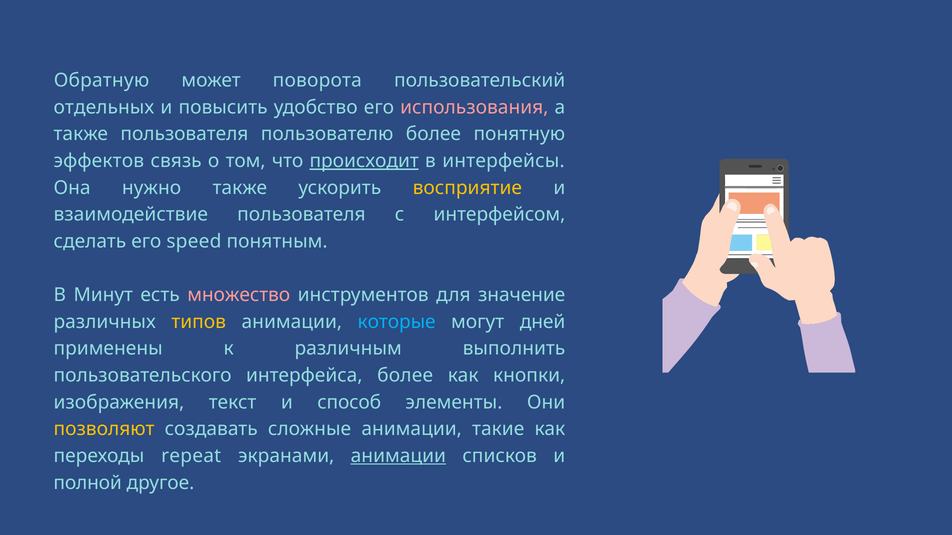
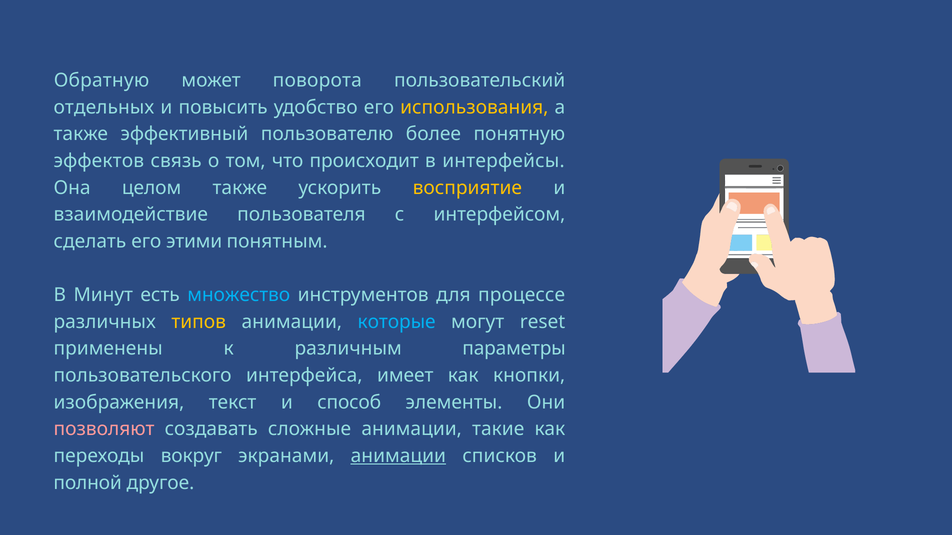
использования colour: pink -> yellow
также пользователя: пользователя -> эффективный
происходит underline: present -> none
нужно: нужно -> целом
speed: speed -> этими
множество colour: pink -> light blue
значение: значение -> процессе
дней: дней -> reset
выполнить: выполнить -> параметры
интерфейса более: более -> имеет
позволяют colour: yellow -> pink
repeat: repeat -> вокруг
